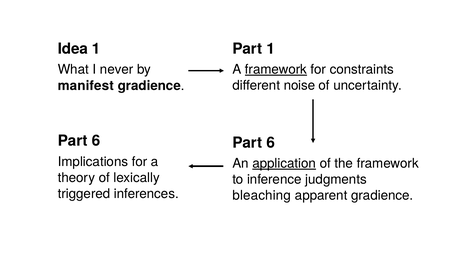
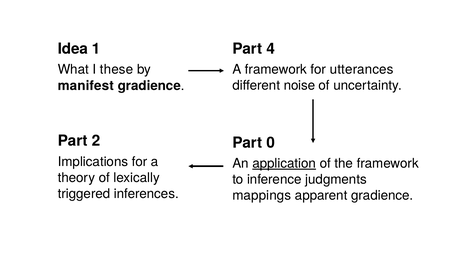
Part 1: 1 -> 4
framework at (276, 69) underline: present -> none
constraints: constraints -> utterances
never: never -> these
6 at (96, 141): 6 -> 2
6 at (271, 142): 6 -> 0
bleaching: bleaching -> mappings
